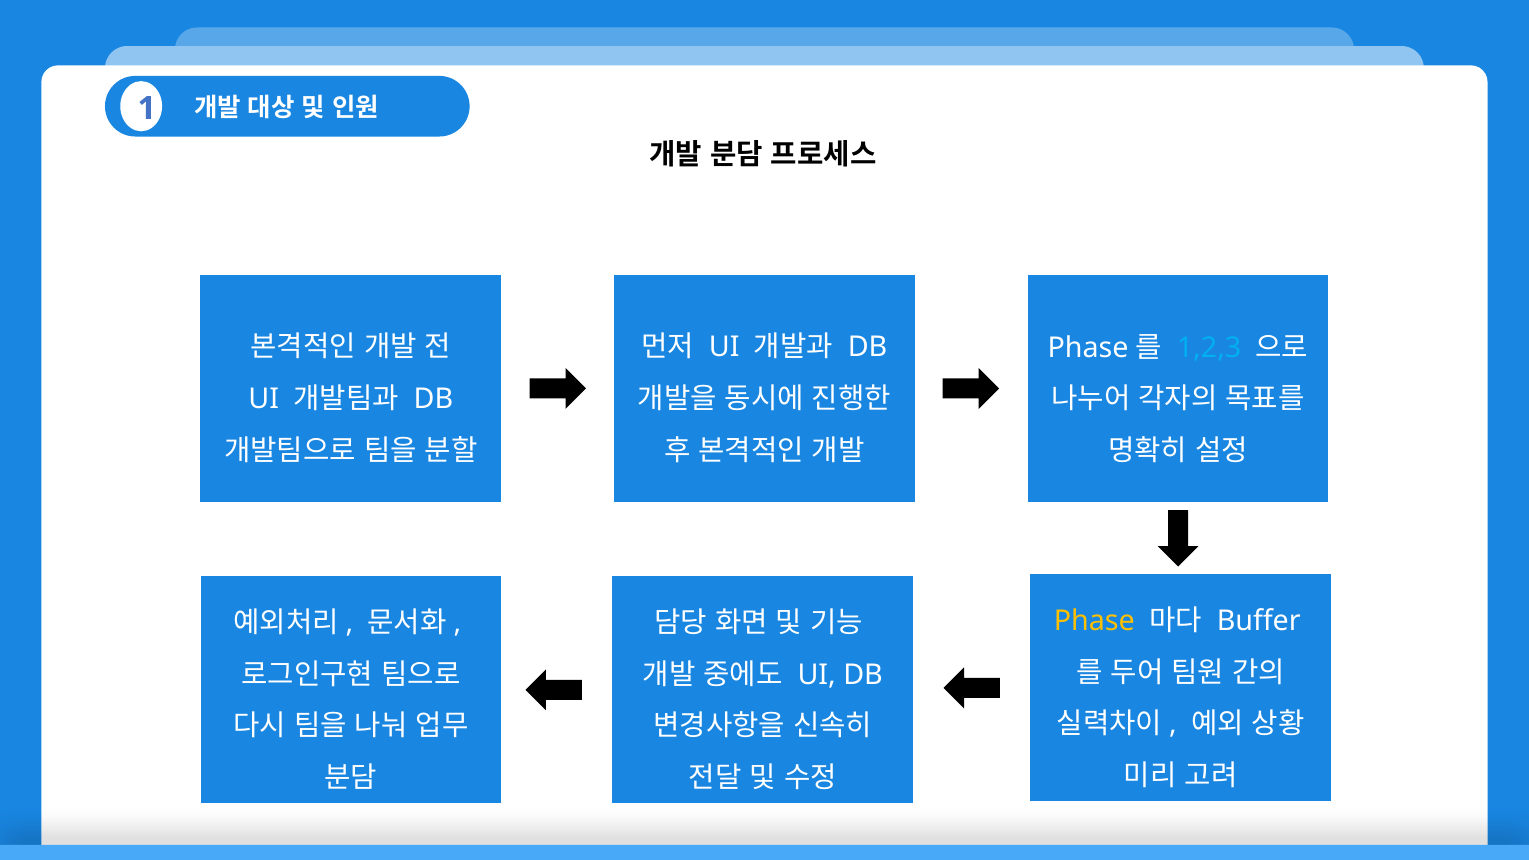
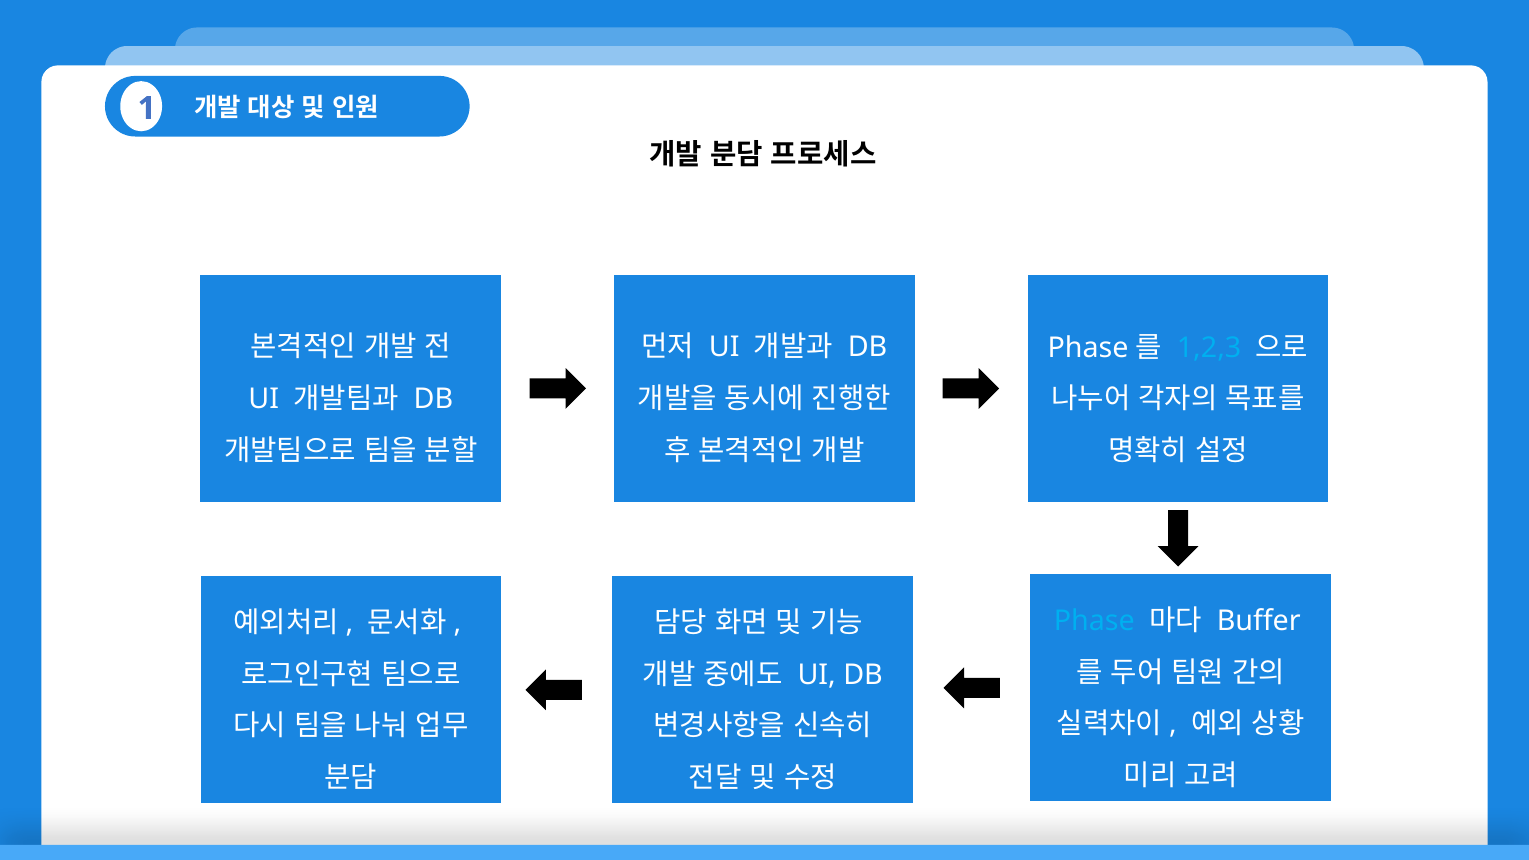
Phase colour: yellow -> light blue
